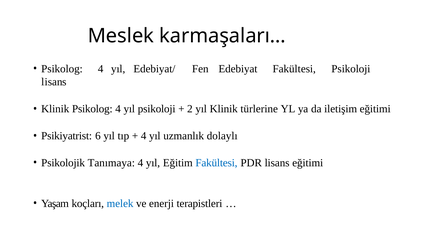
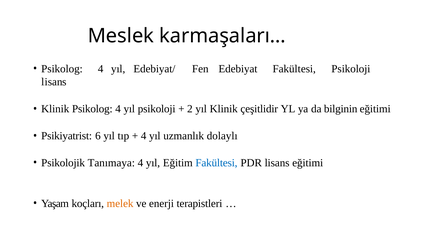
türlerine: türlerine -> çeşitlidir
iletişim: iletişim -> bilginin
melek colour: blue -> orange
